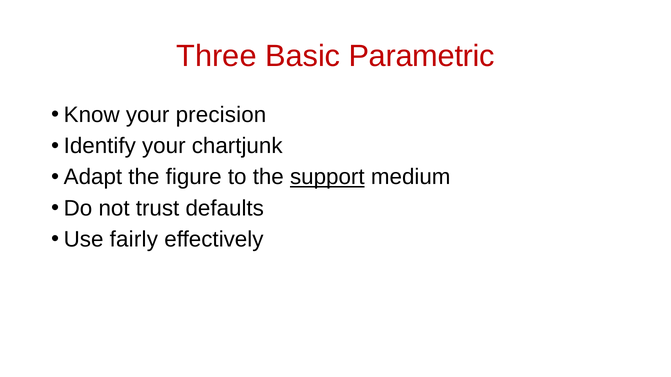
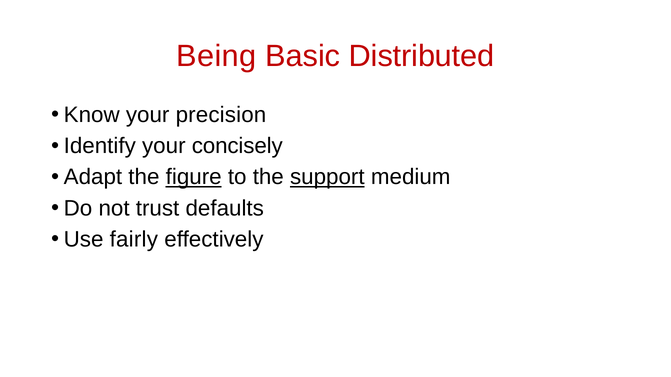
Three: Three -> Being
Parametric: Parametric -> Distributed
chartjunk: chartjunk -> concisely
figure underline: none -> present
